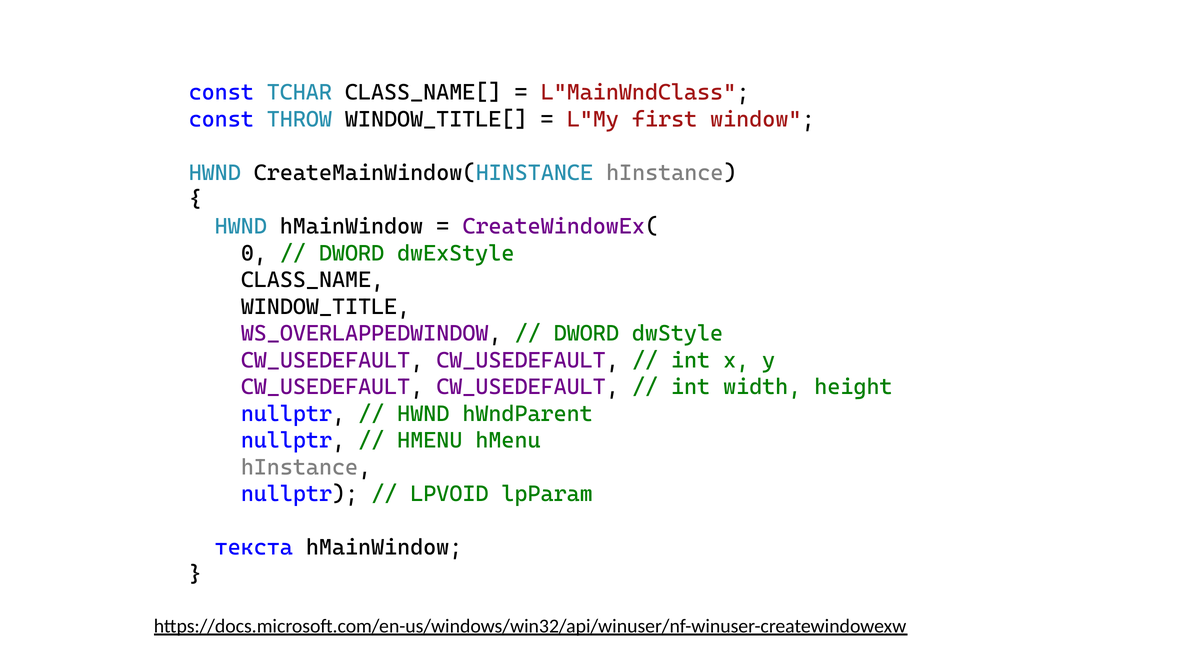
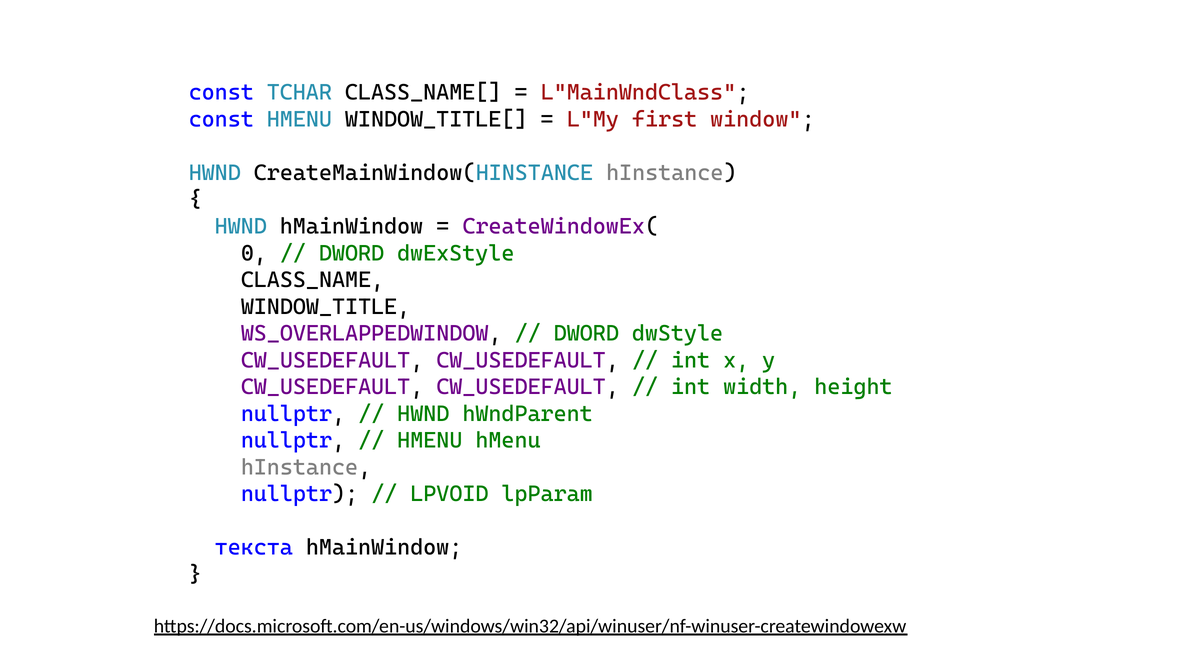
const THROW: THROW -> HMENU
